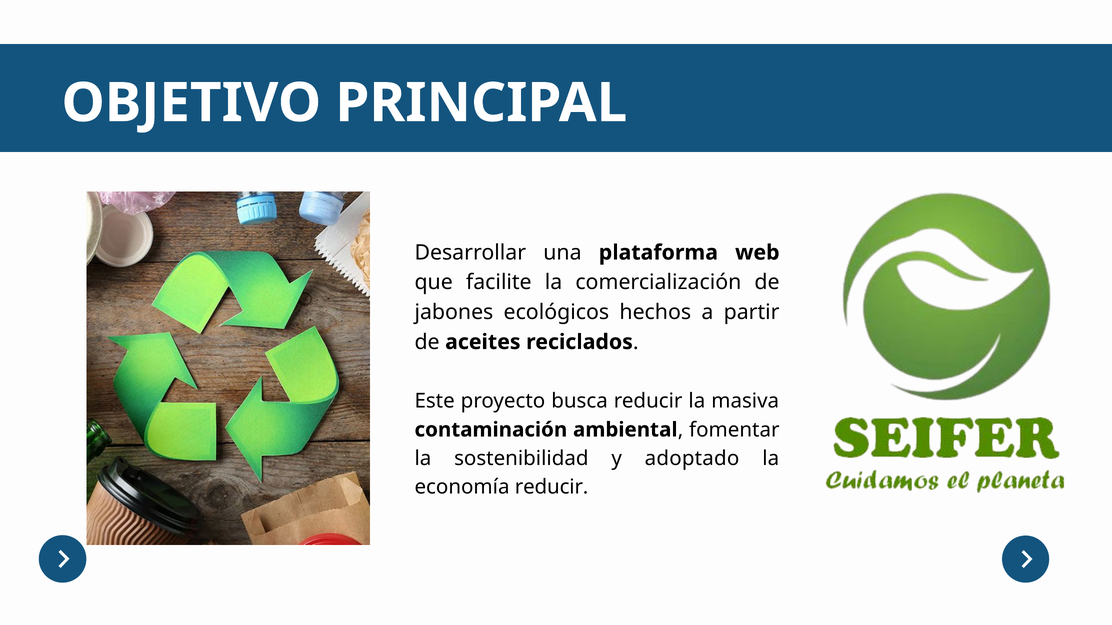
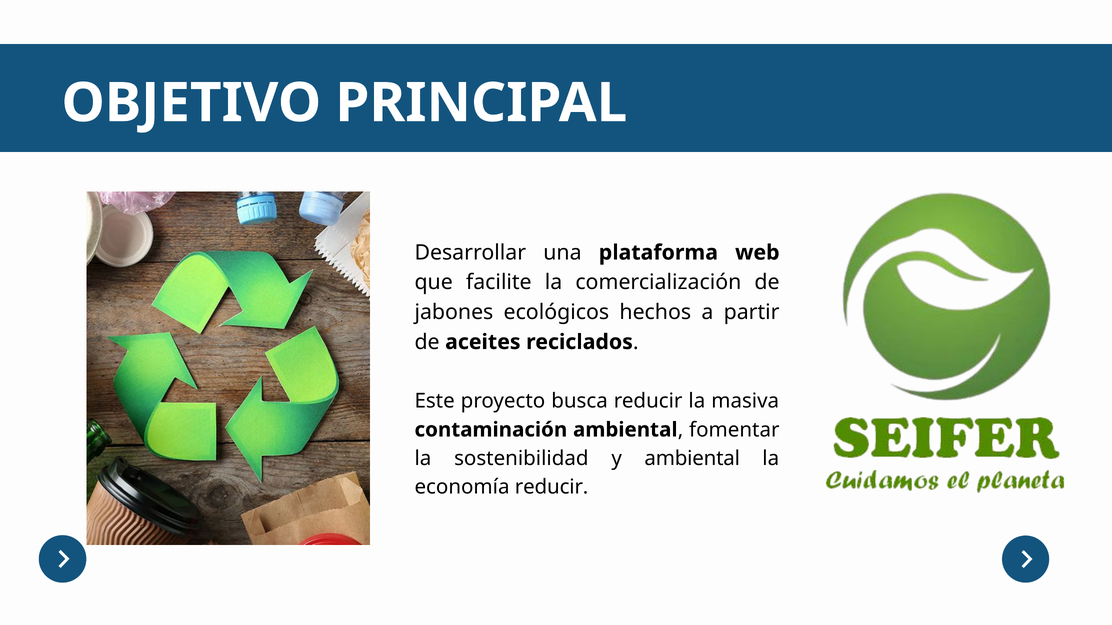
y adoptado: adoptado -> ambiental
